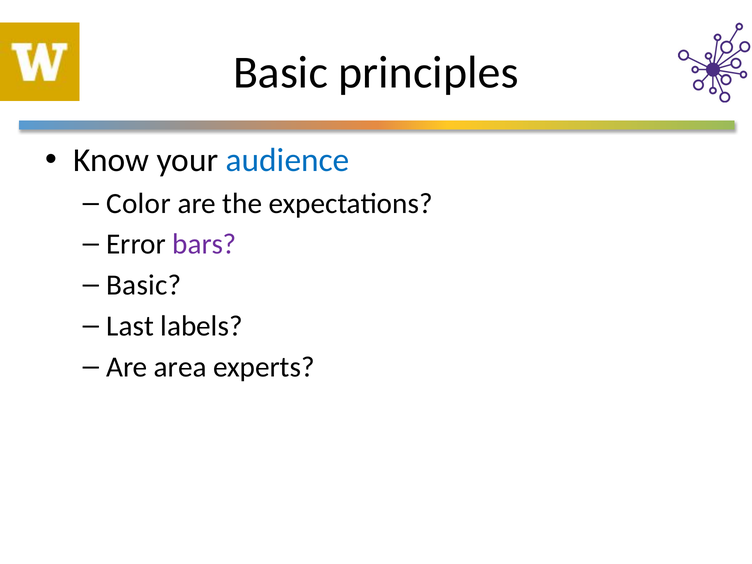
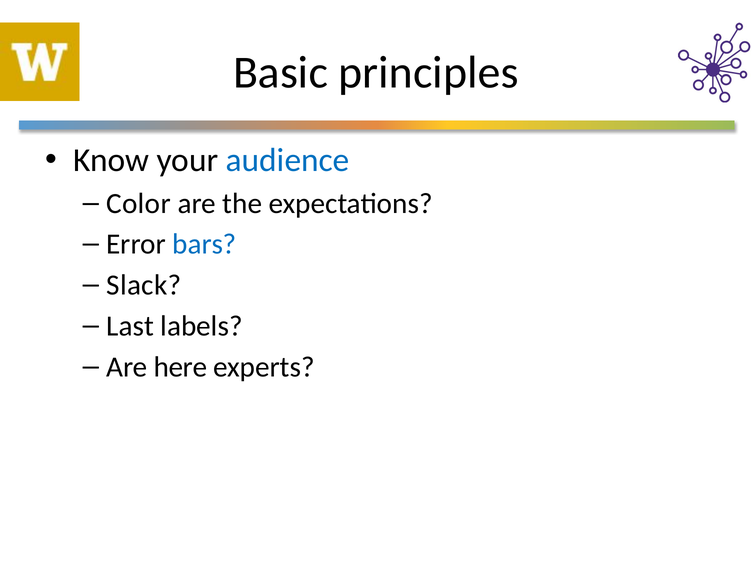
bars colour: purple -> blue
Basic at (144, 285): Basic -> Slack
area: area -> here
